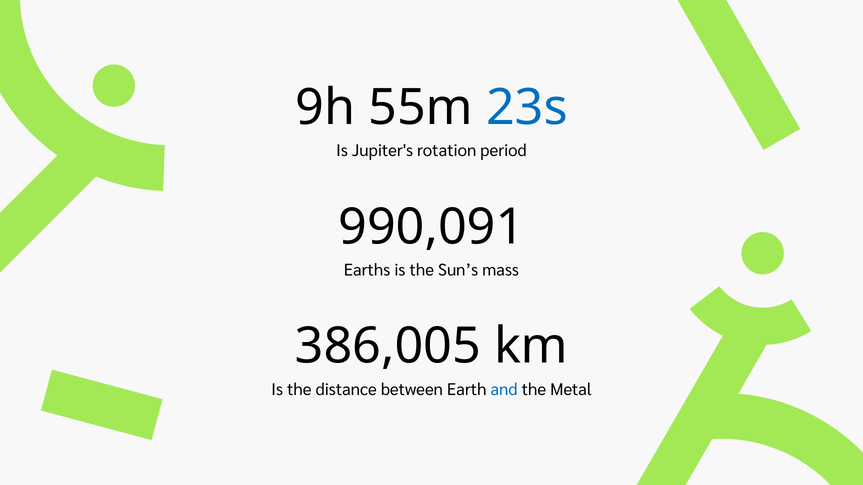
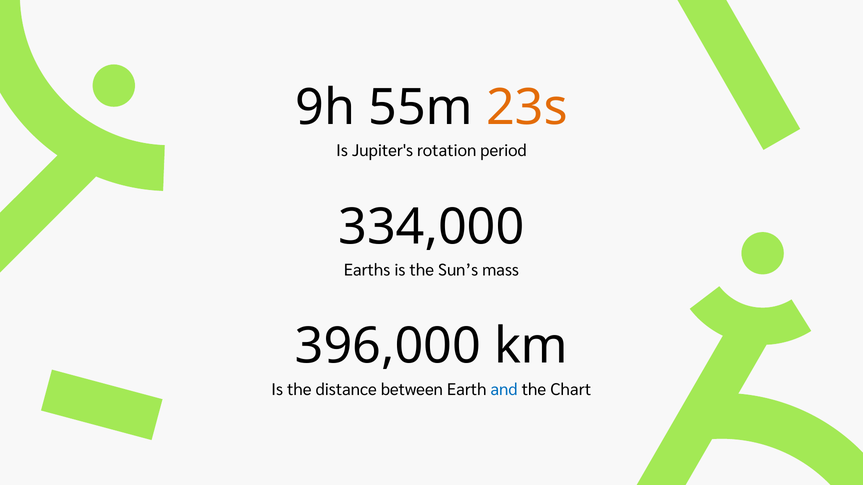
23s colour: blue -> orange
990,091: 990,091 -> 334,000
386,005: 386,005 -> 396,000
Metal: Metal -> Chart
